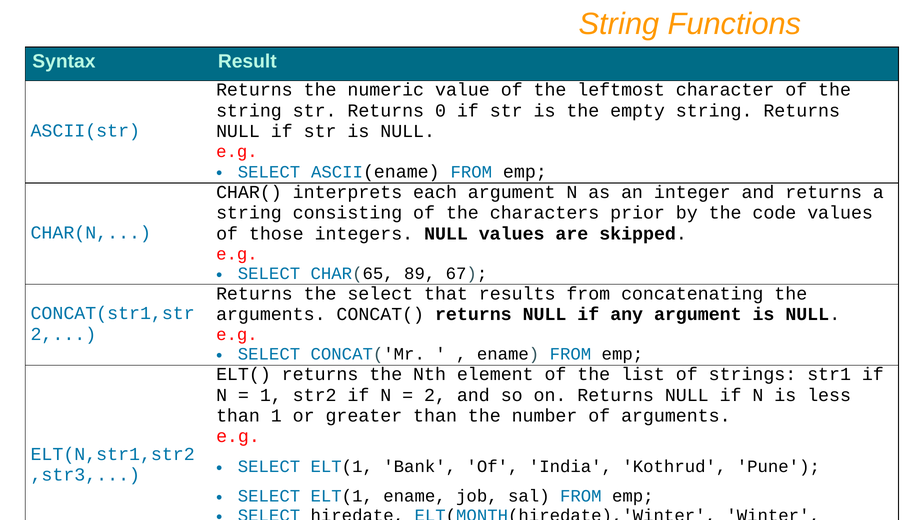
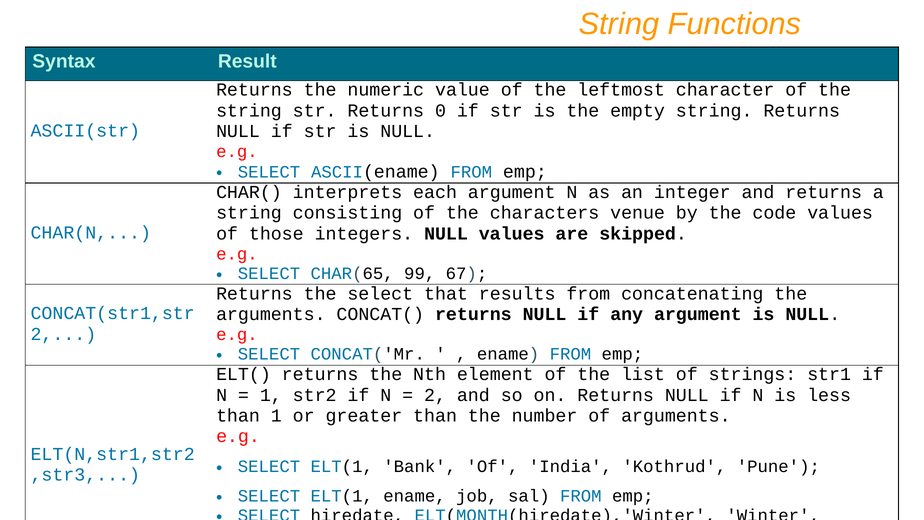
prior: prior -> venue
89: 89 -> 99
